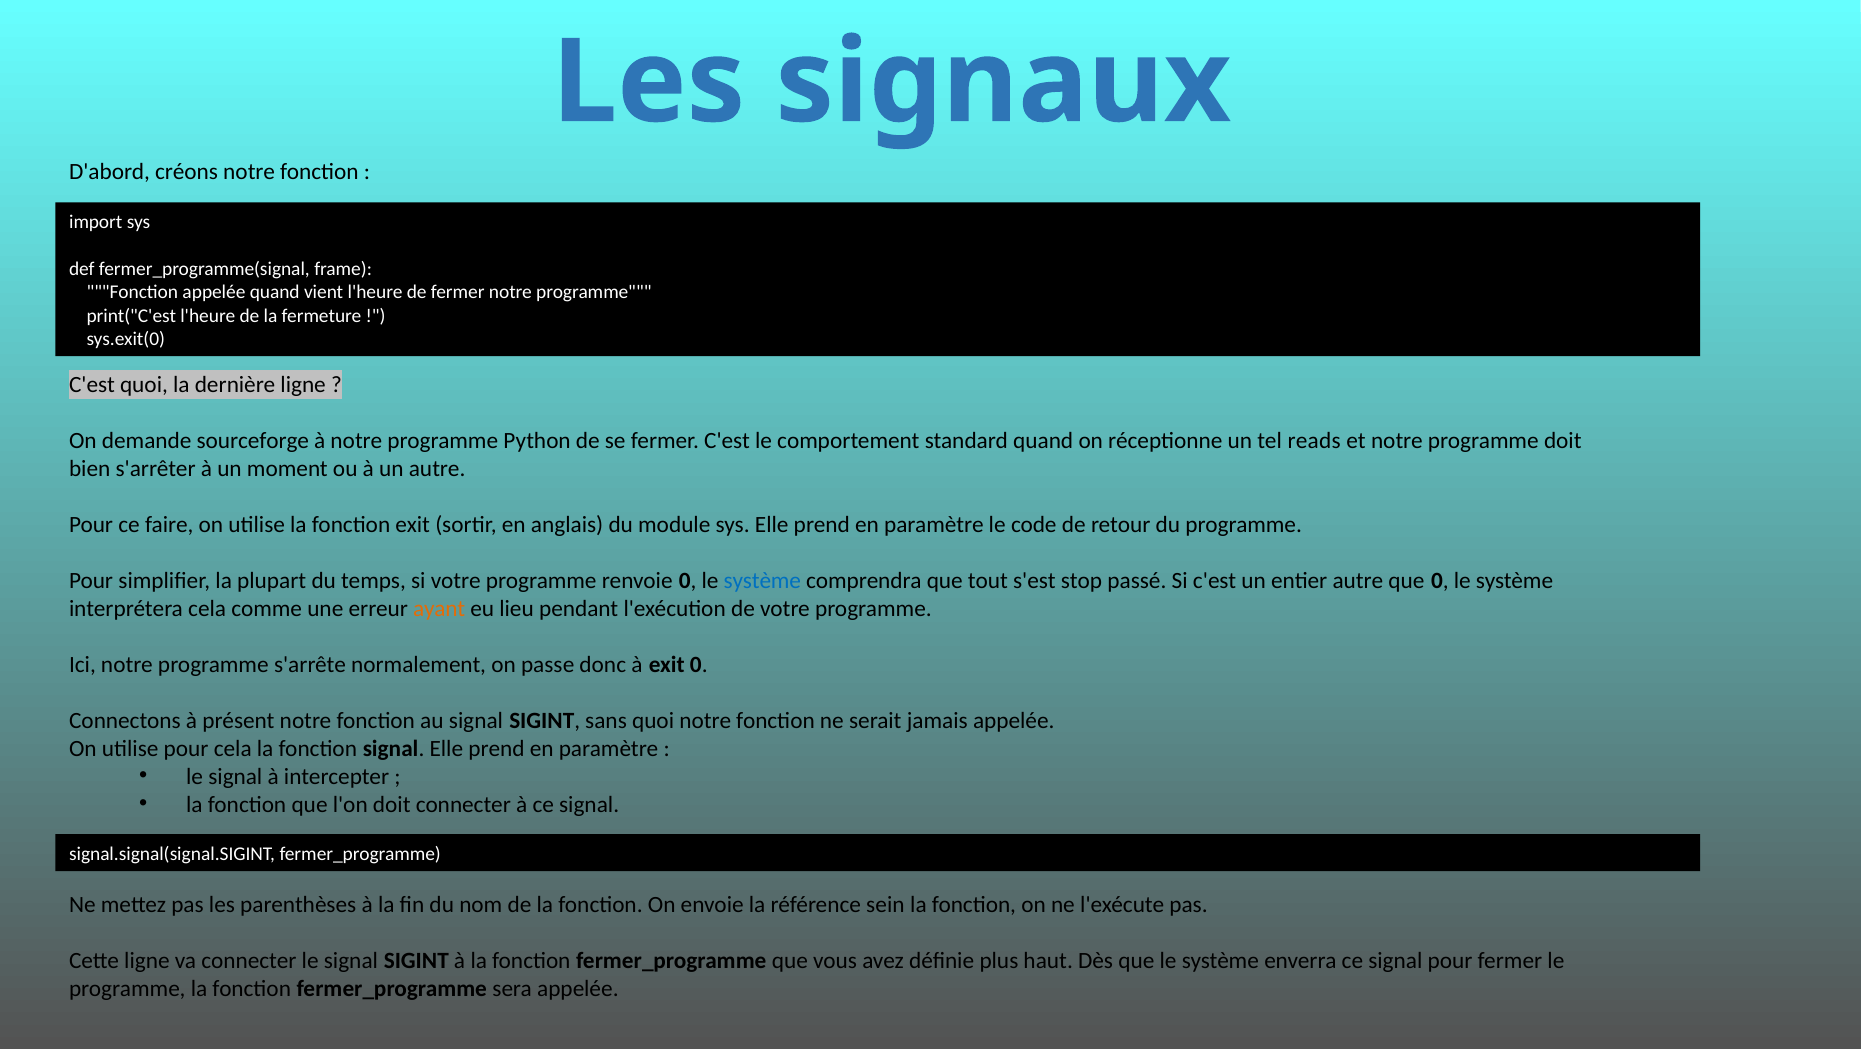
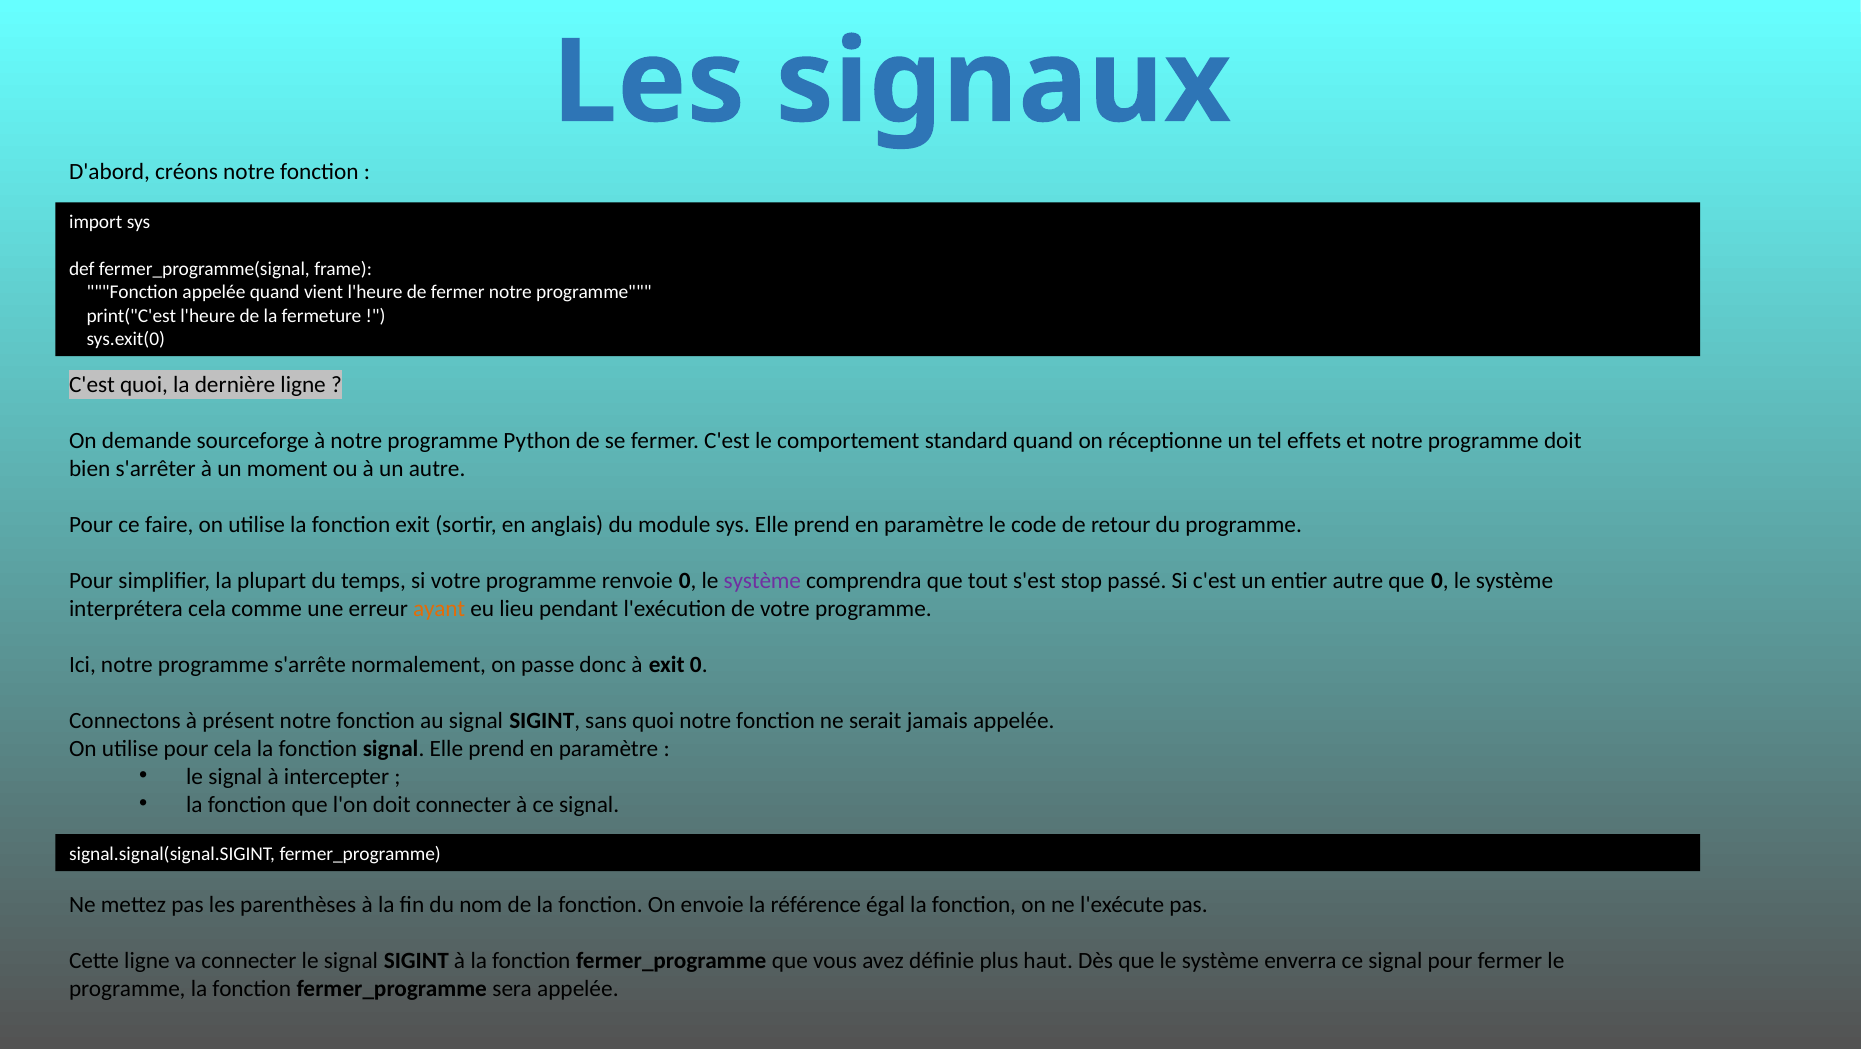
reads: reads -> effets
système at (762, 581) colour: blue -> purple
sein: sein -> égal
